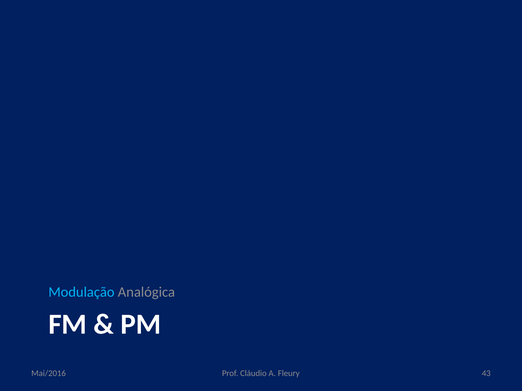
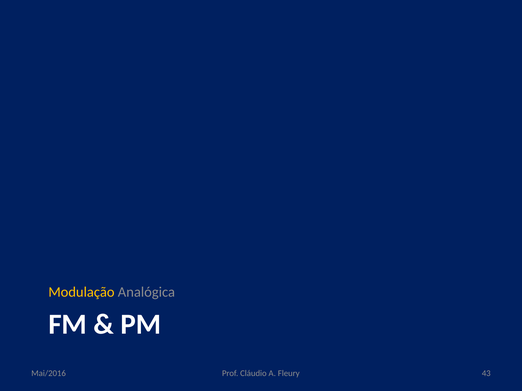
Modulação colour: light blue -> yellow
